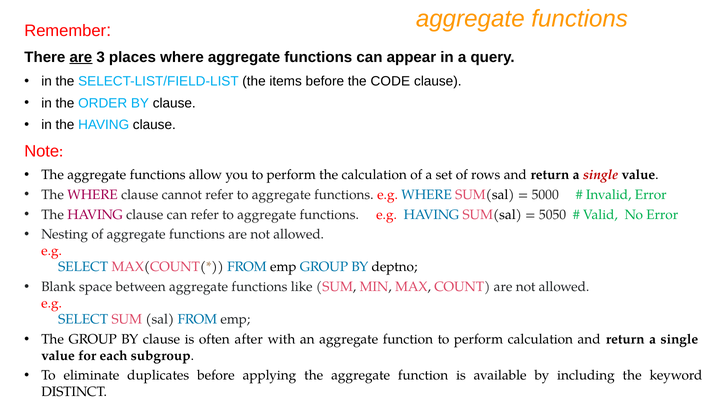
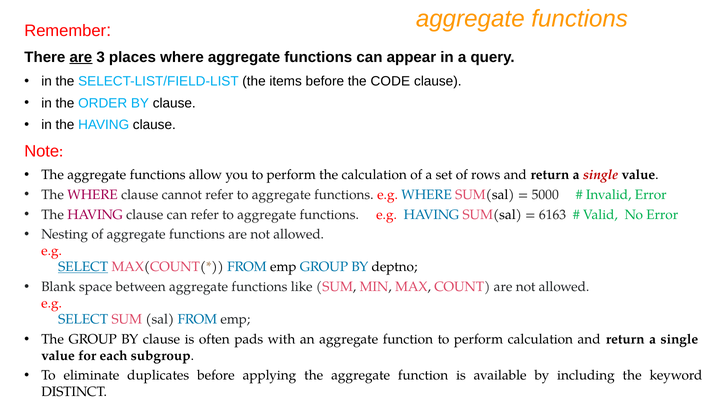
5050: 5050 -> 6163
SELECT at (83, 267) underline: none -> present
after: after -> pads
